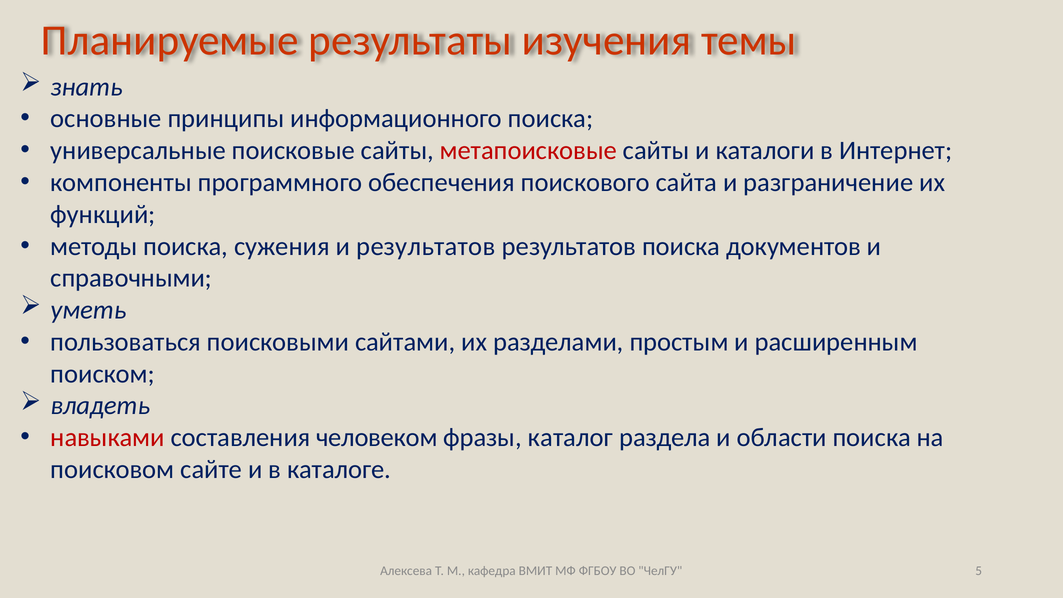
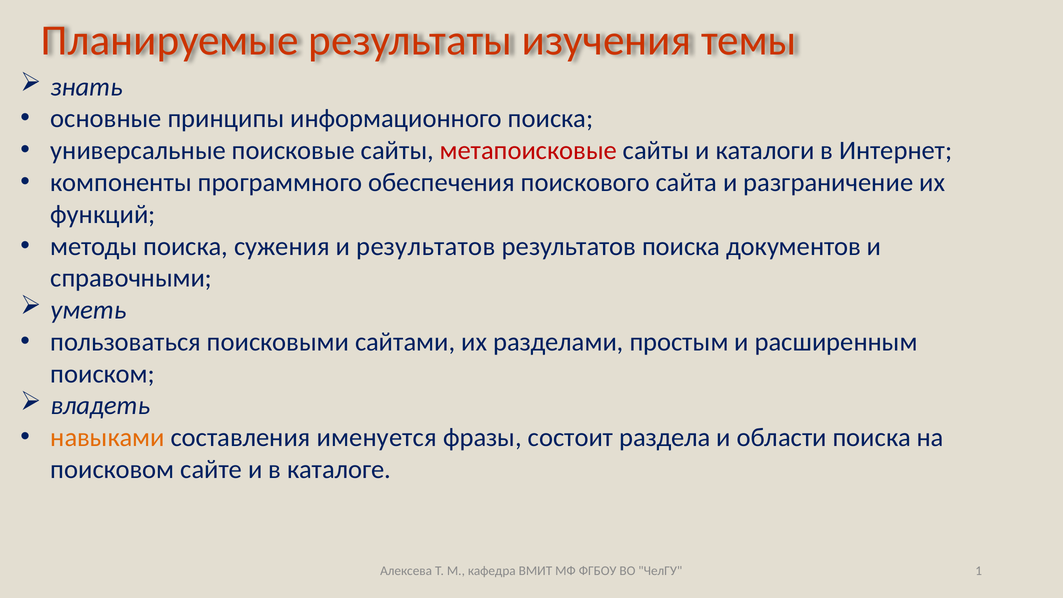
навыками colour: red -> orange
человеком: человеком -> именуется
каталог: каталог -> состоит
5: 5 -> 1
